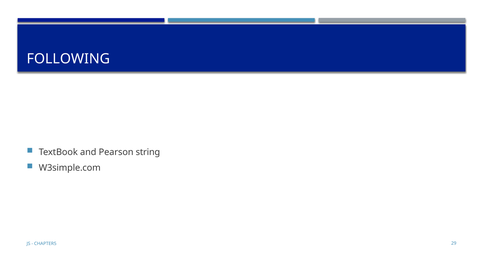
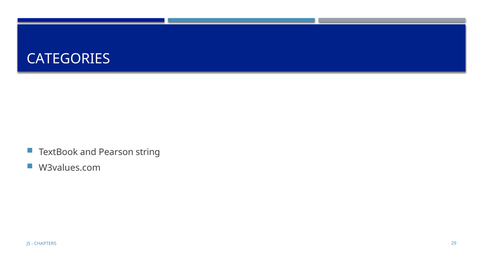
FOLLOWING: FOLLOWING -> CATEGORIES
W3simple.com: W3simple.com -> W3values.com
